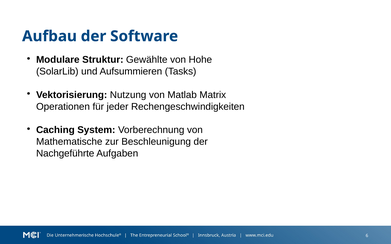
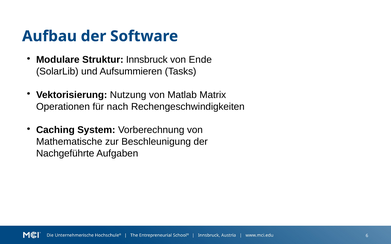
Gewählte: Gewählte -> Innsbruck
Hohe: Hohe -> Ende
jeder: jeder -> nach
